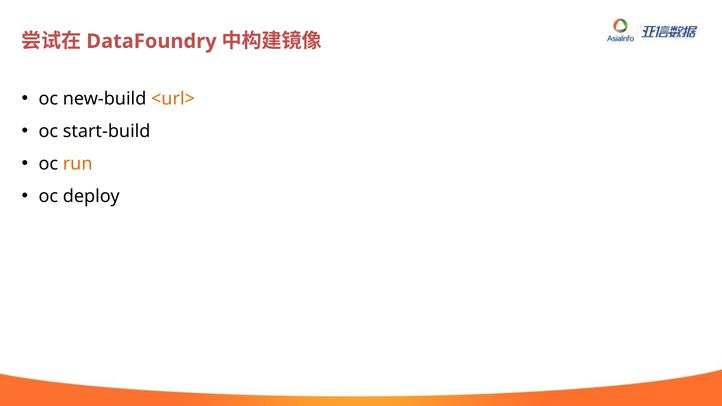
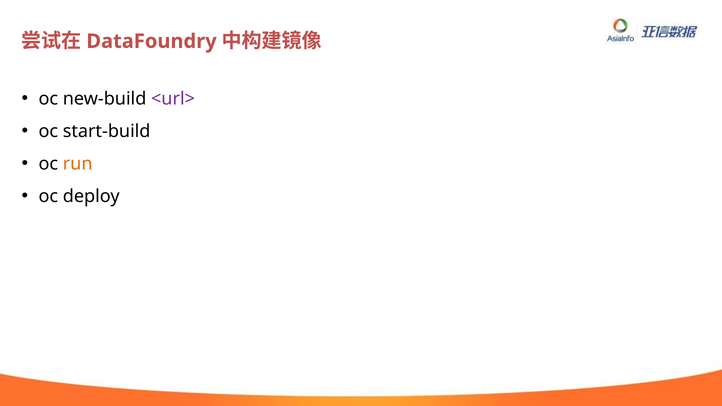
<url> colour: orange -> purple
